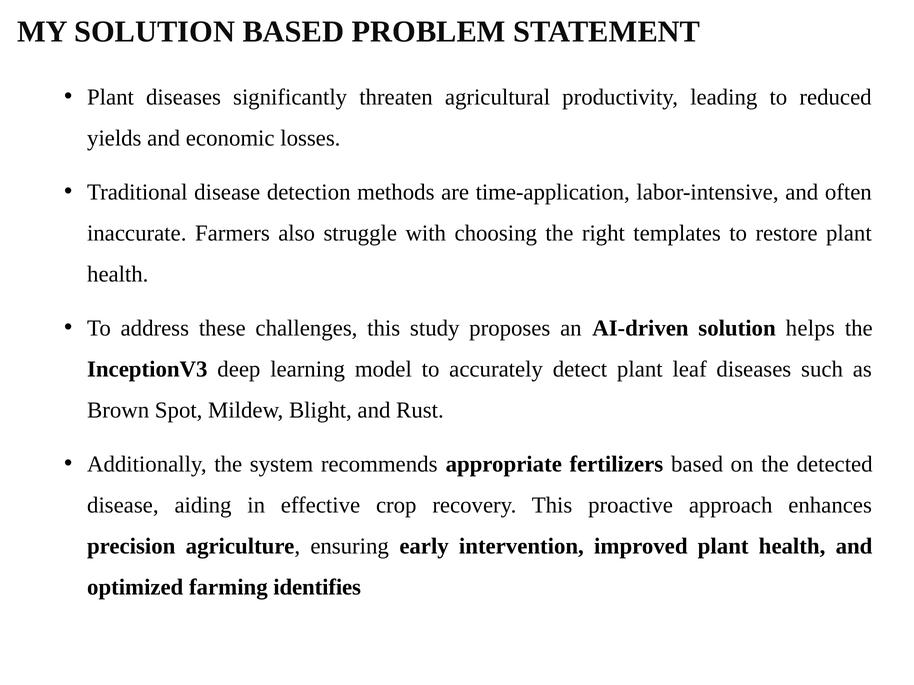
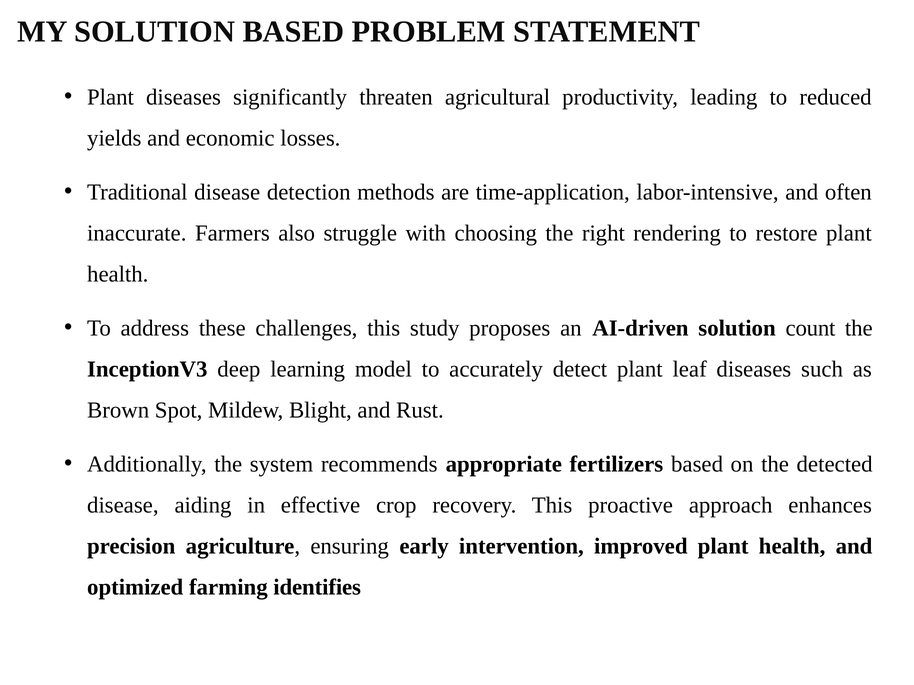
templates: templates -> rendering
helps: helps -> count
